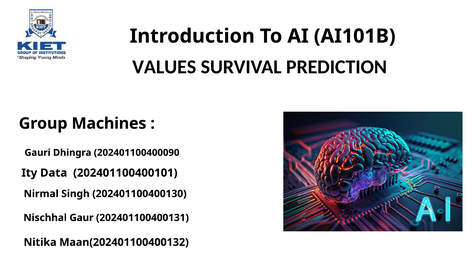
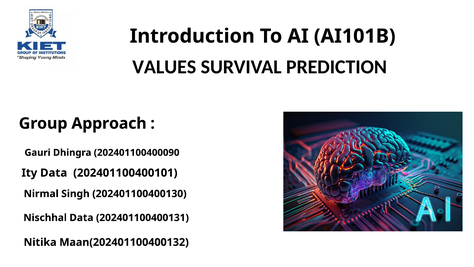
Machines: Machines -> Approach
Nischhal Gaur: Gaur -> Data
